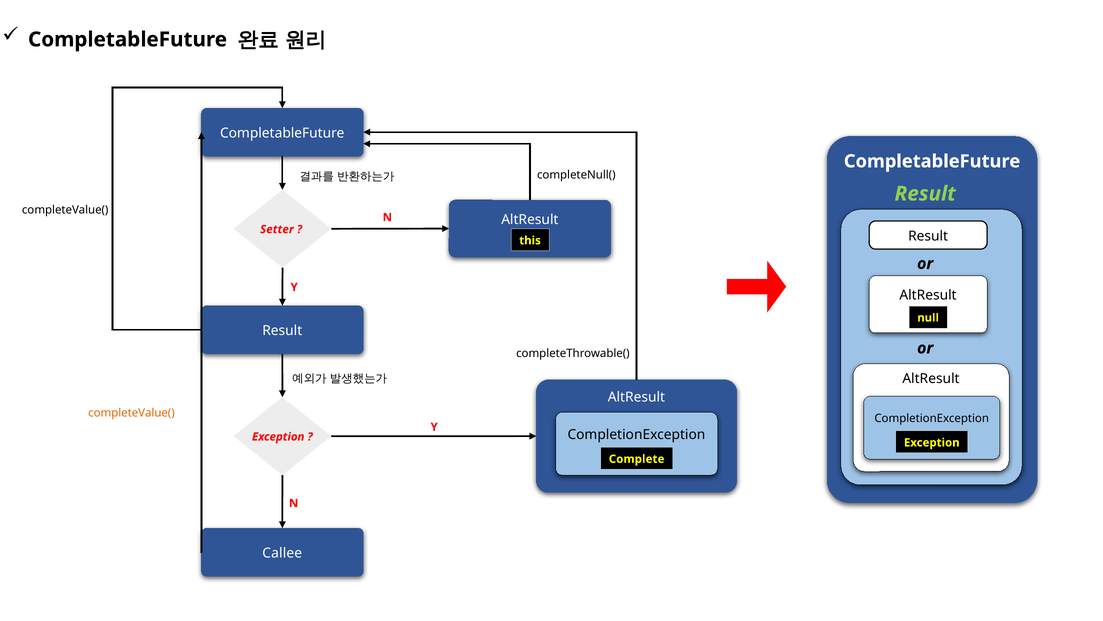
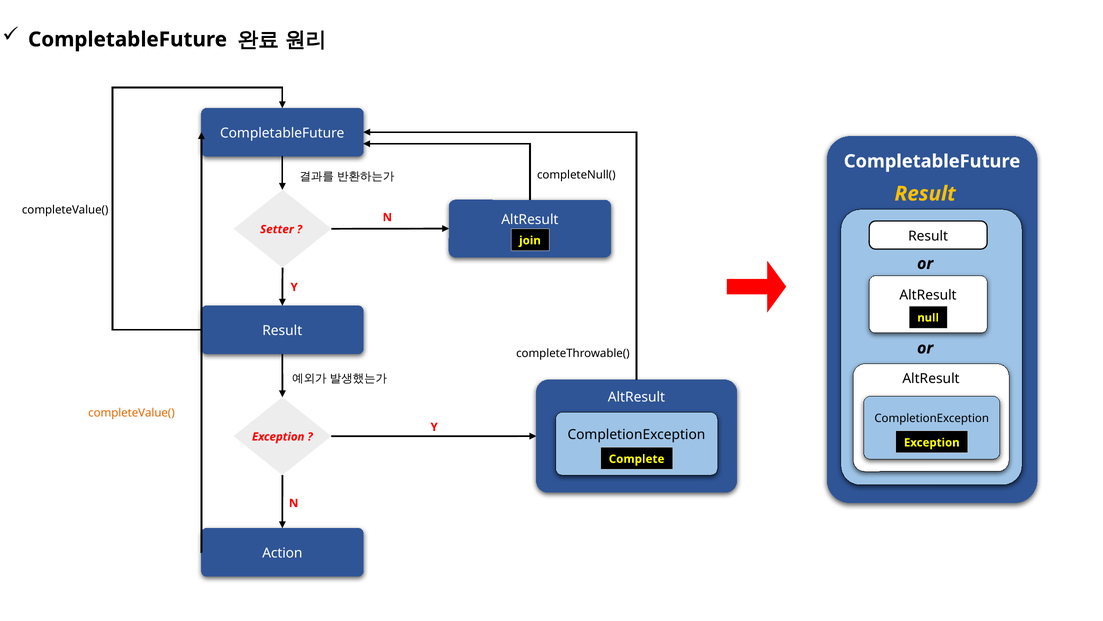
Result at (925, 194) colour: light green -> yellow
this: this -> join
Callee: Callee -> Action
